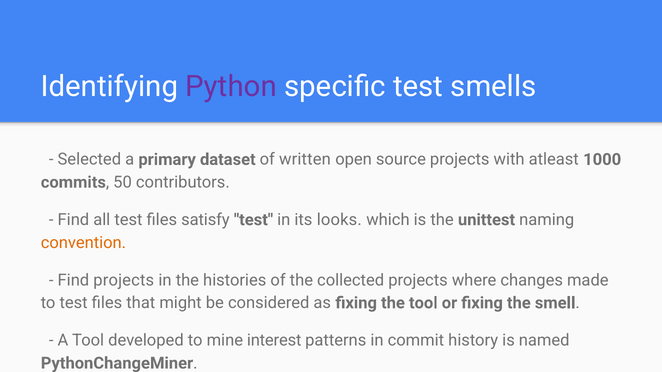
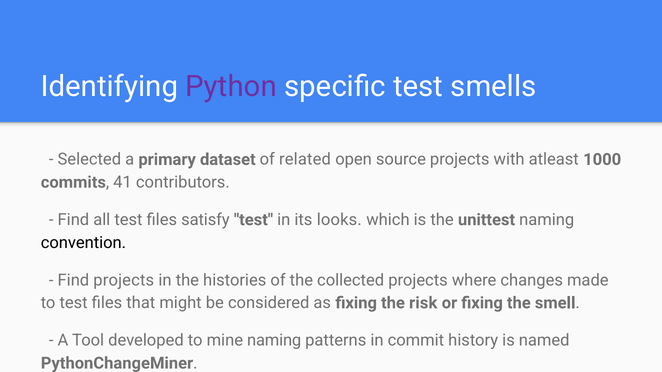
written: written -> related
50: 50 -> 41
convention colour: orange -> black
the tool: tool -> risk
mine interest: interest -> naming
